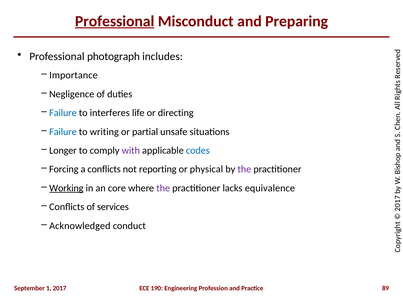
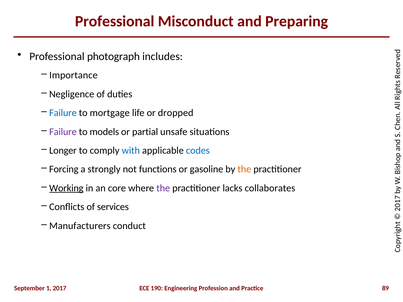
Professional at (115, 21) underline: present -> none
interferes: interferes -> mortgage
directing: directing -> dropped
Failure at (63, 132) colour: blue -> purple
writing: writing -> models
with colour: purple -> blue
a conflicts: conflicts -> strongly
reporting: reporting -> functions
physical: physical -> gasoline
the at (244, 169) colour: purple -> orange
equivalence: equivalence -> collaborates
Acknowledged: Acknowledged -> Manufacturers
